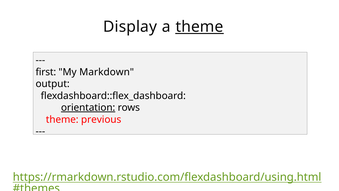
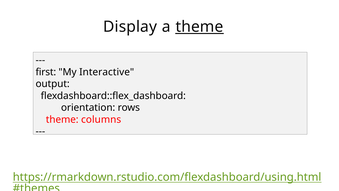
Markdown: Markdown -> Interactive
orientation underline: present -> none
previous: previous -> columns
